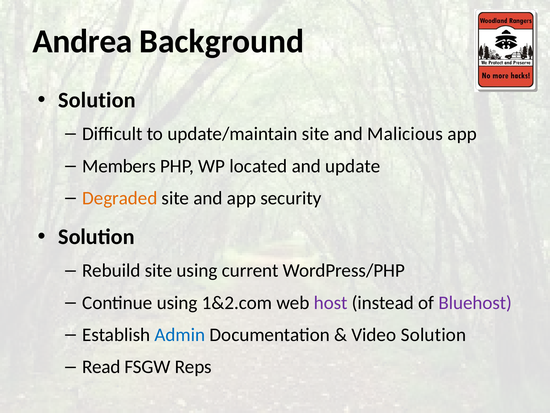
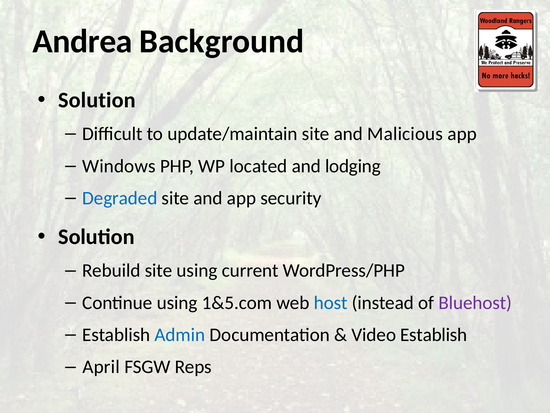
Members: Members -> Windows
update: update -> lodging
Degraded colour: orange -> blue
1&2.com: 1&2.com -> 1&5.com
host colour: purple -> blue
Video Solution: Solution -> Establish
Read: Read -> April
